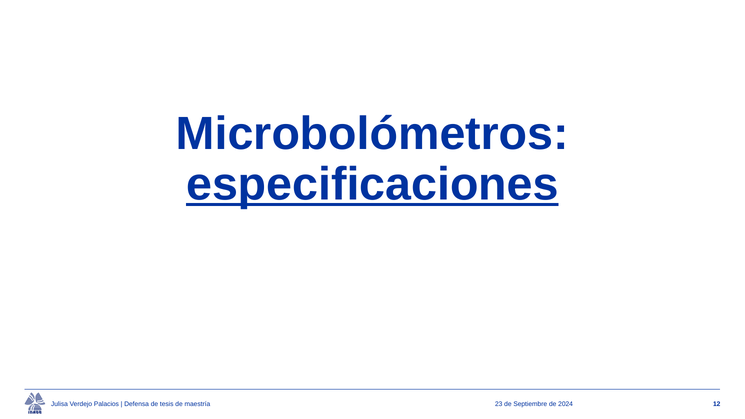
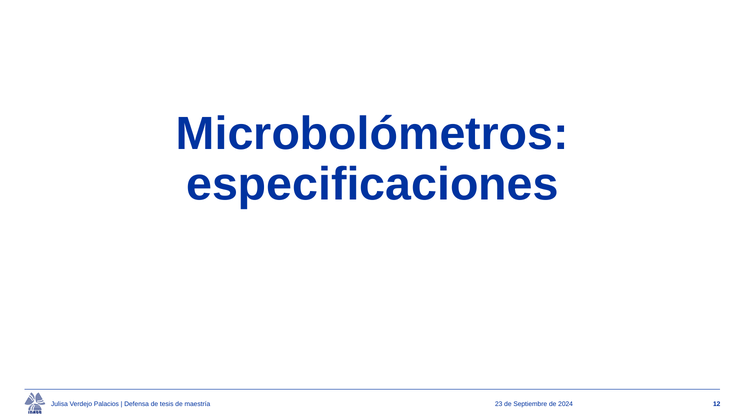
especificaciones underline: present -> none
